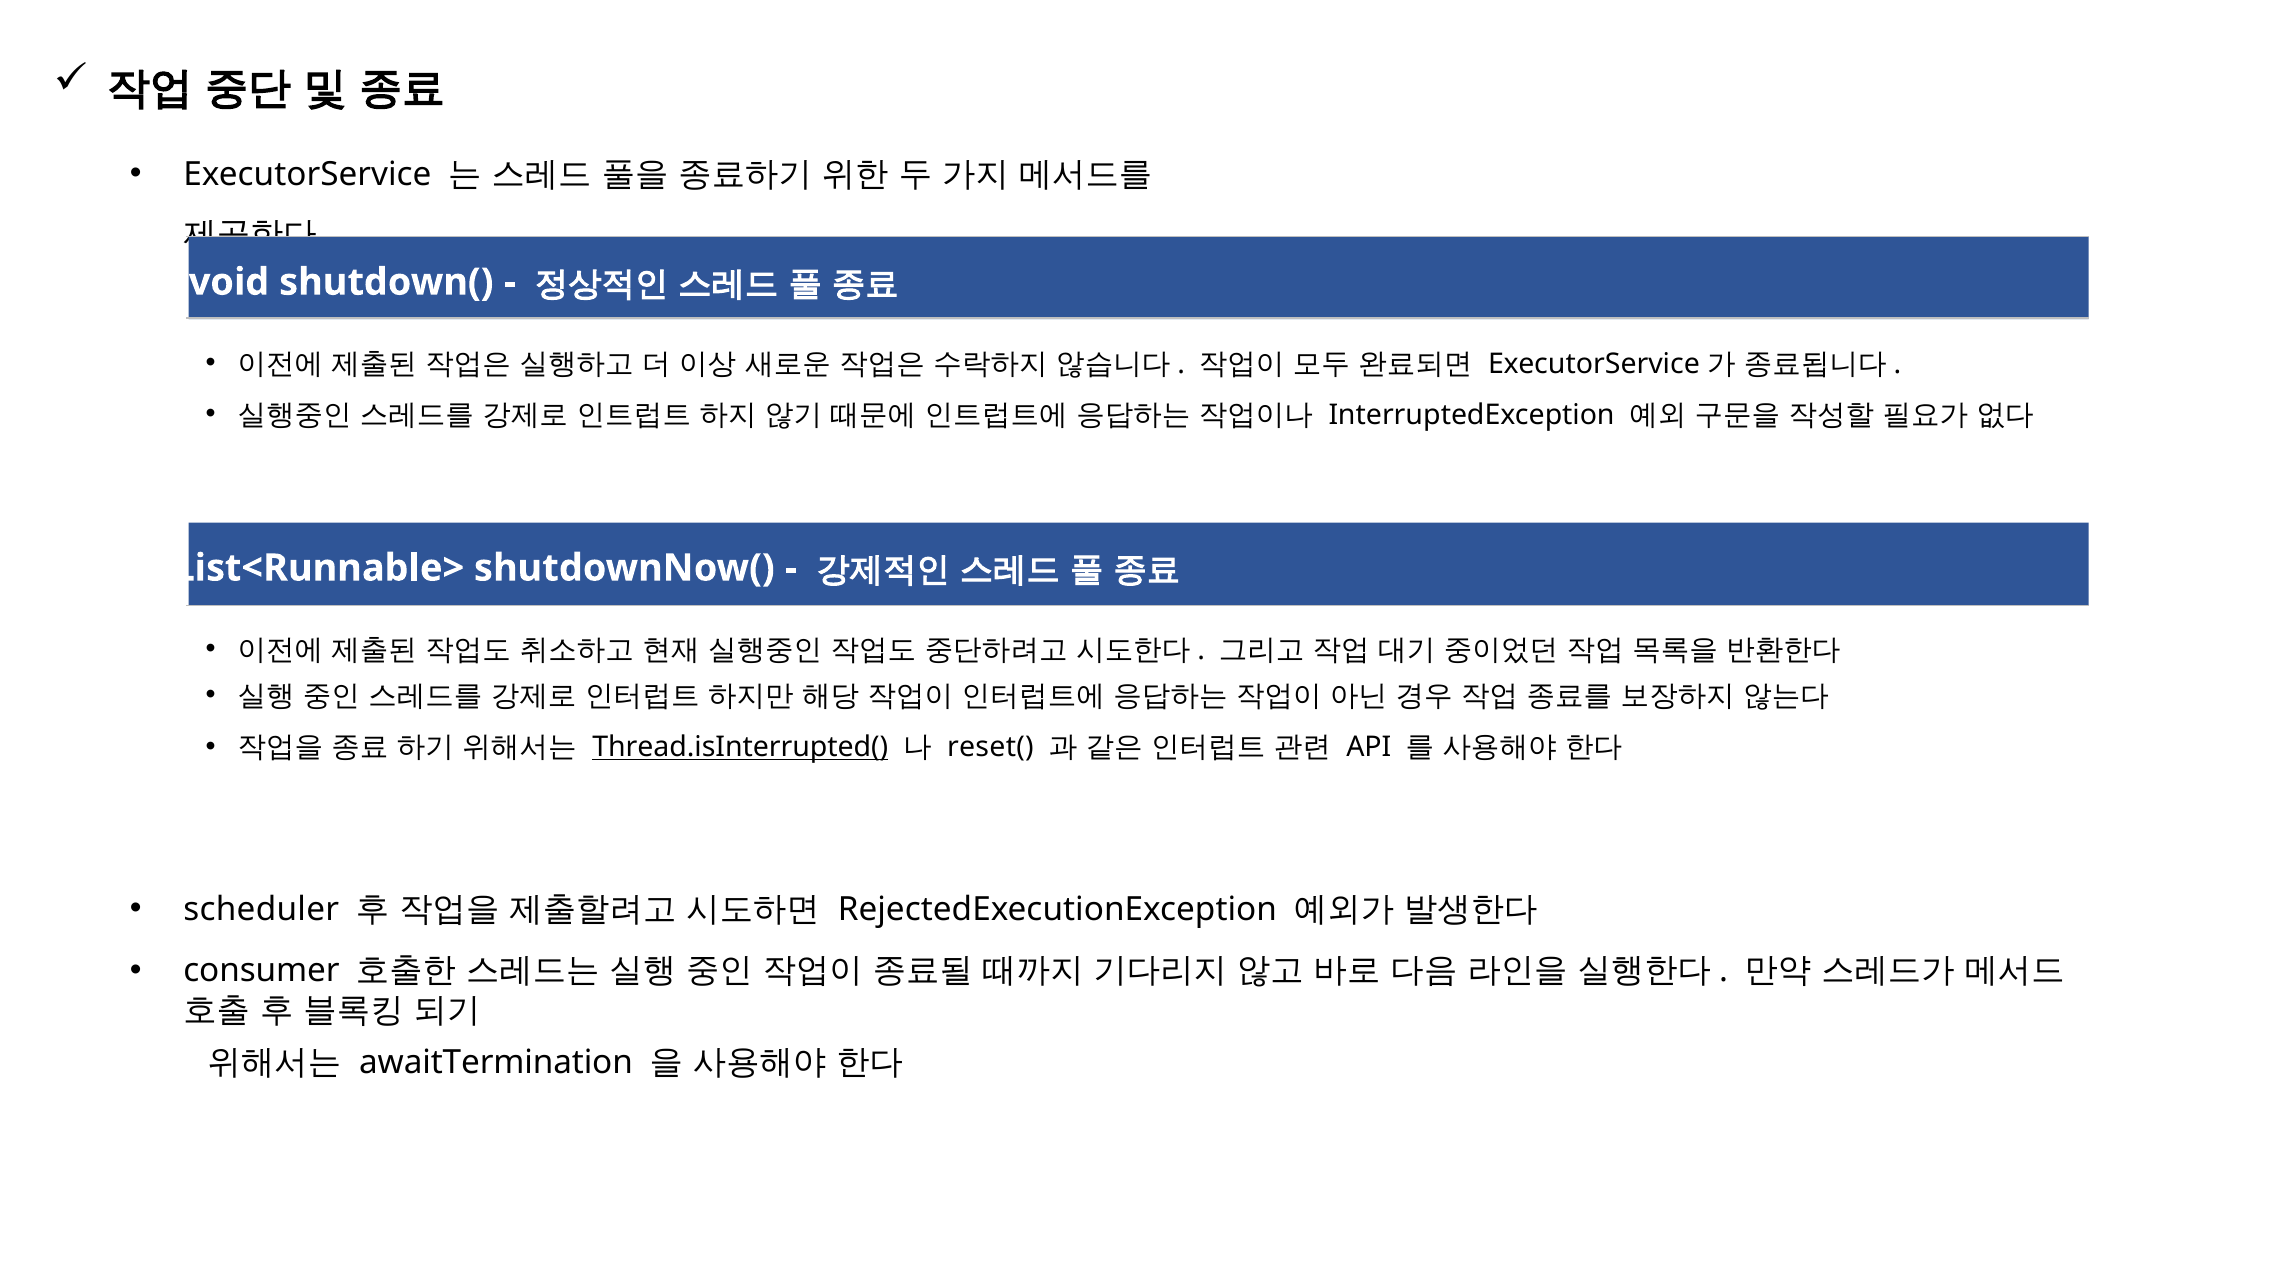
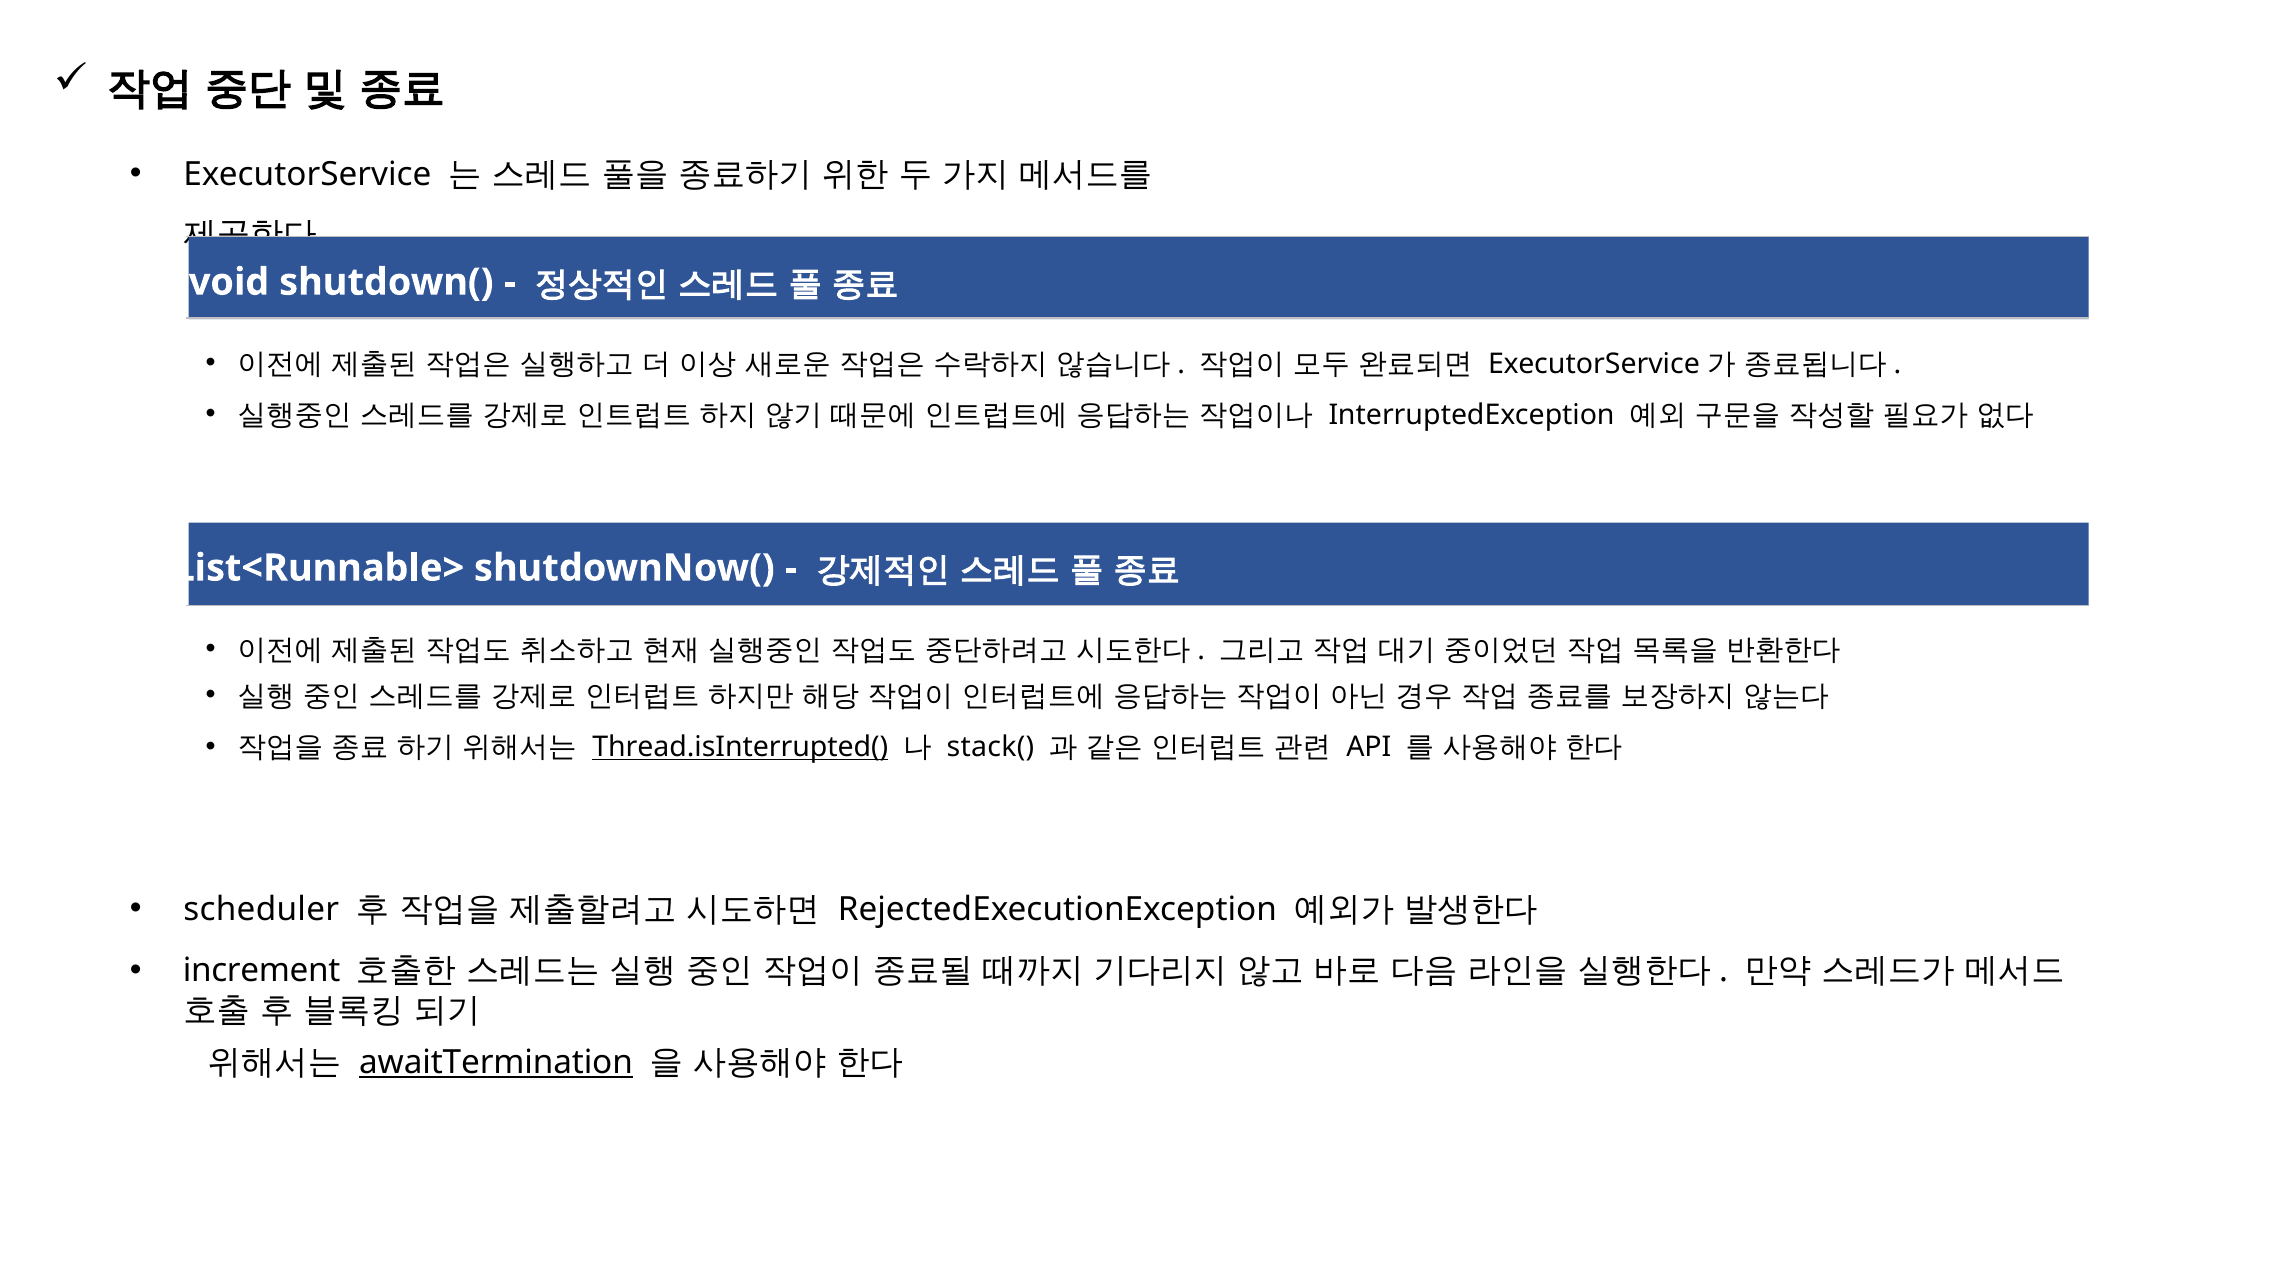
reset(: reset( -> stack(
consumer: consumer -> increment
awaitTermination underline: none -> present
